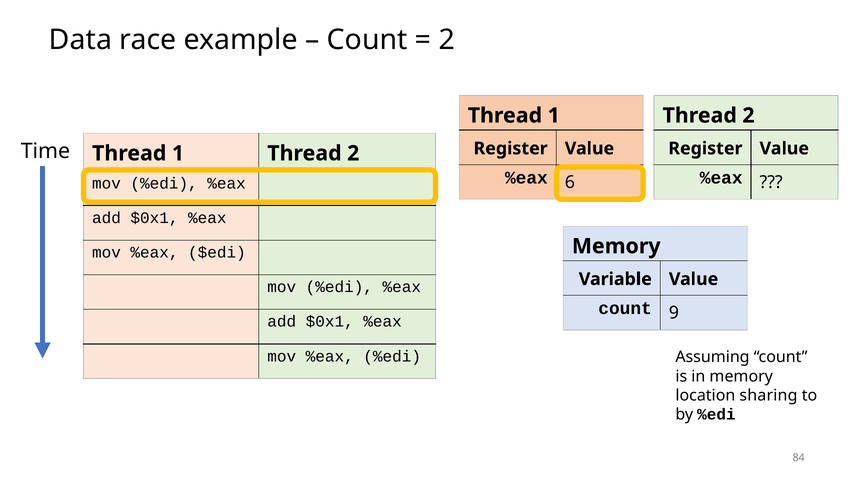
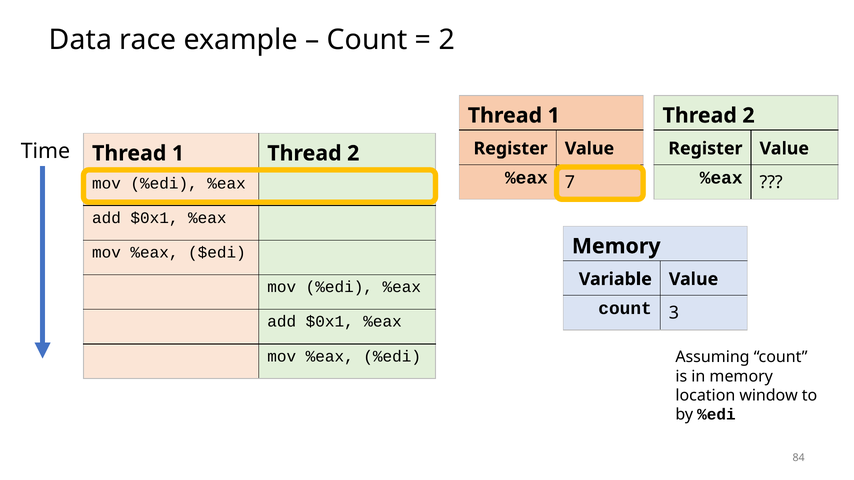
6: 6 -> 7
9: 9 -> 3
sharing: sharing -> window
